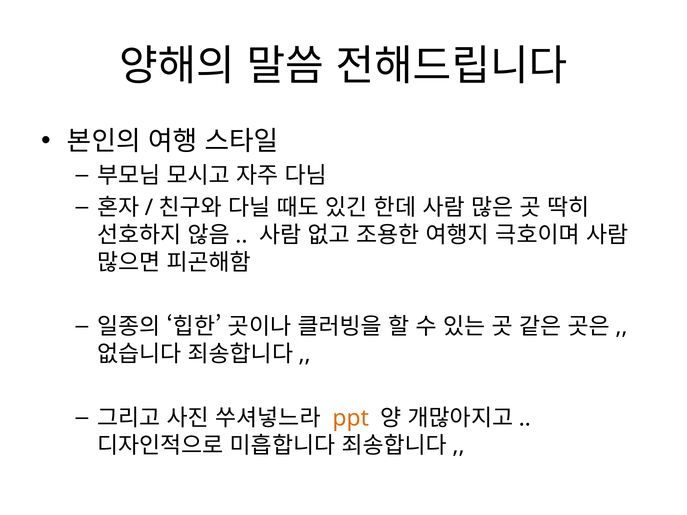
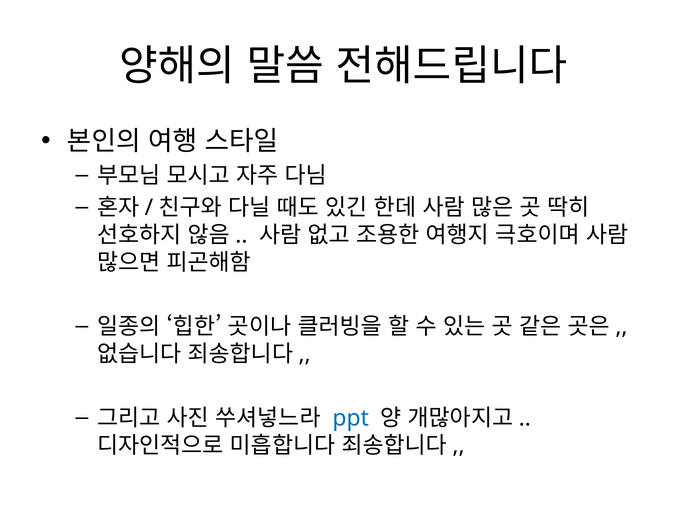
ppt colour: orange -> blue
